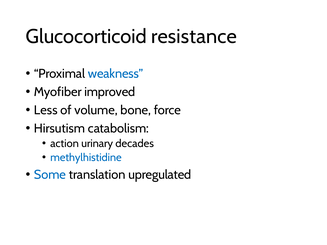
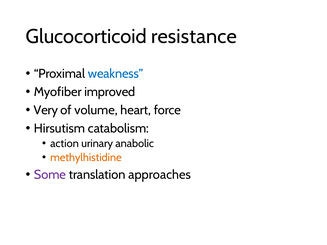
Less: Less -> Very
bone: bone -> heart
decades: decades -> anabolic
methylhistidine colour: blue -> orange
Some colour: blue -> purple
upregulated: upregulated -> approaches
